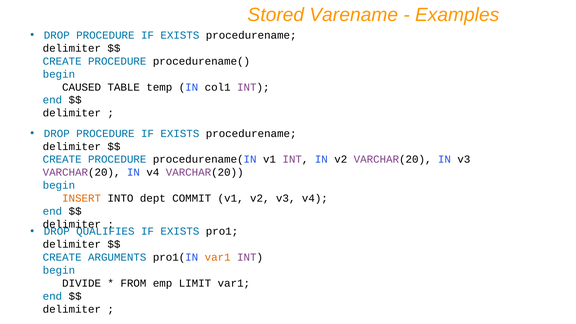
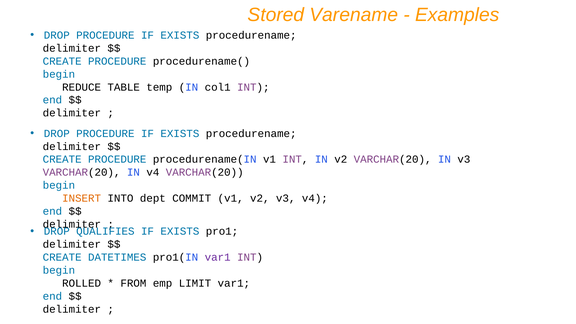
CAUSED: CAUSED -> REDUCE
ARGUMENTS: ARGUMENTS -> DATETIMES
var1 at (218, 257) colour: orange -> purple
DIVIDE: DIVIDE -> ROLLED
